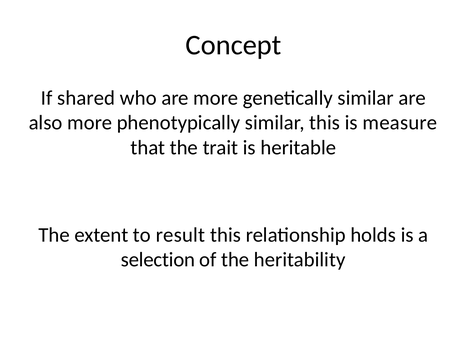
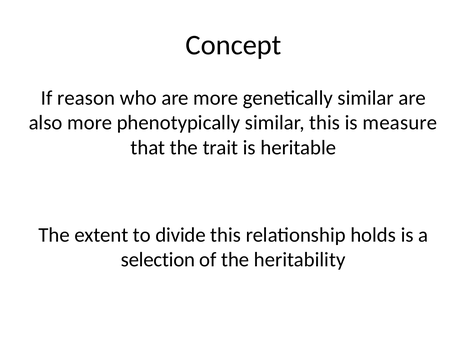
shared: shared -> reason
result: result -> divide
